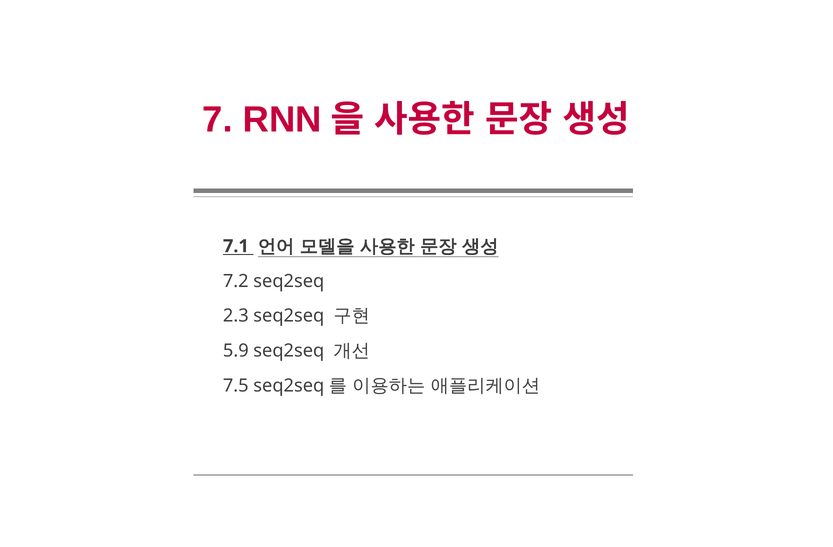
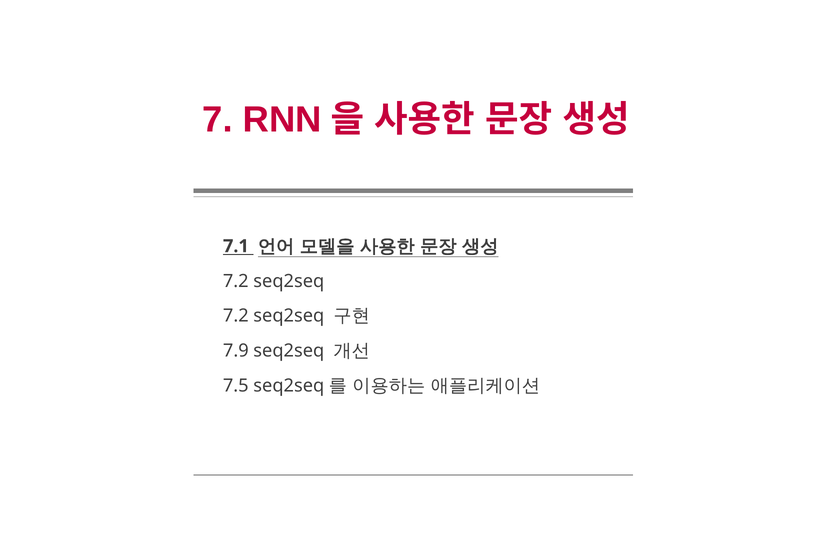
2.3 at (236, 316): 2.3 -> 7.2
5.9: 5.9 -> 7.9
